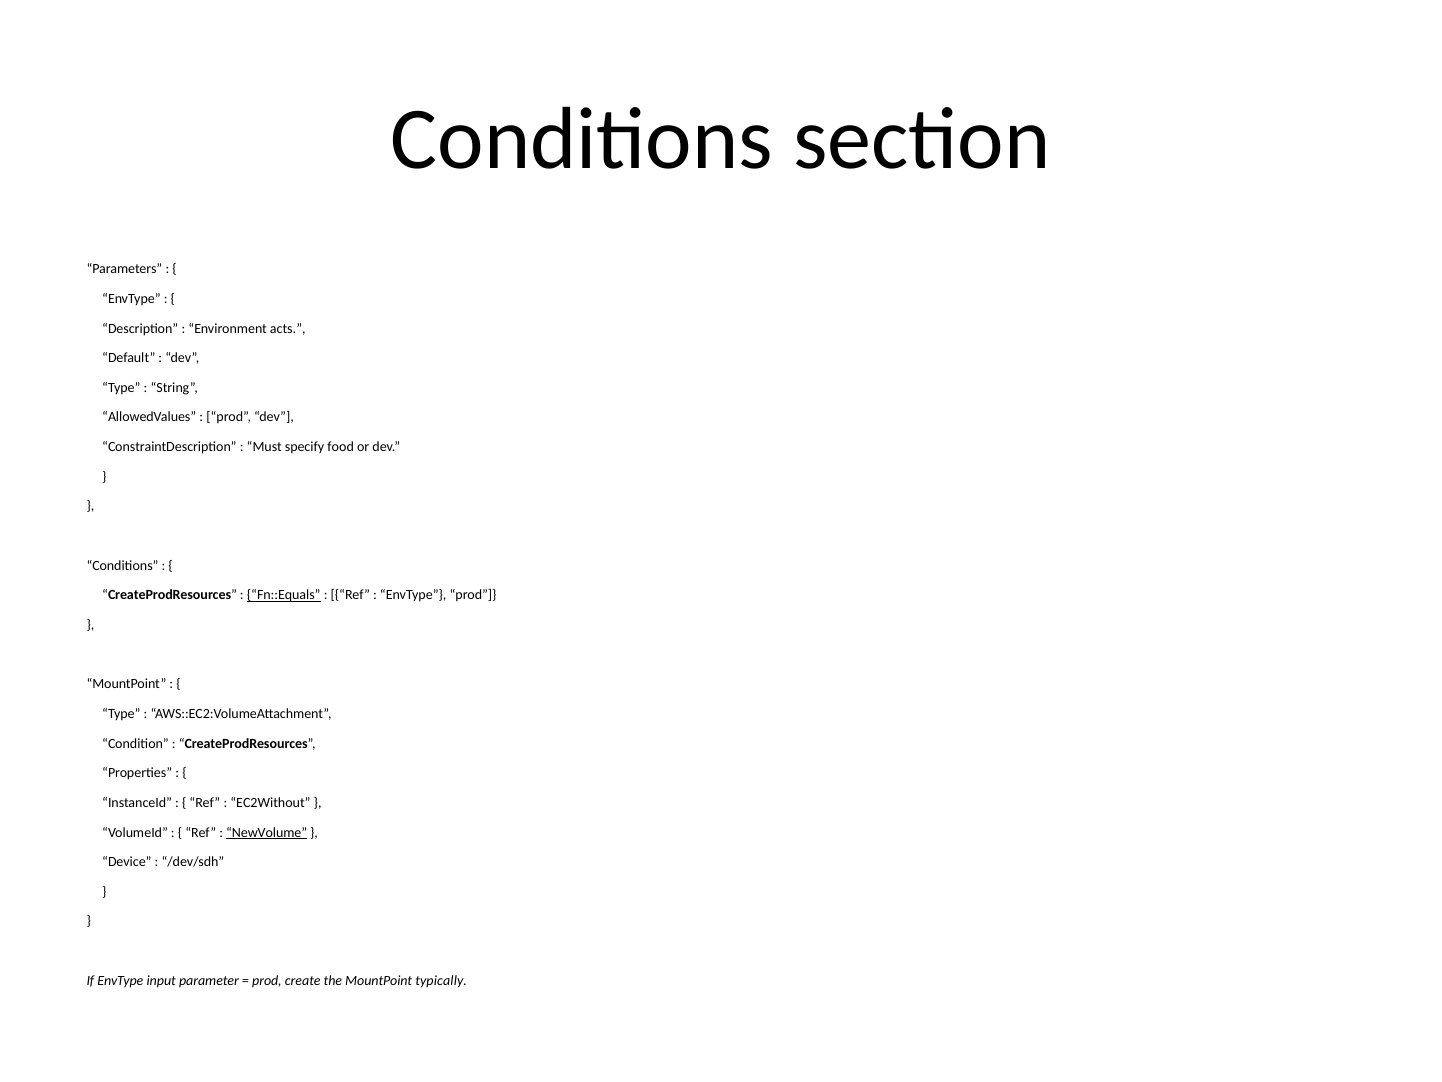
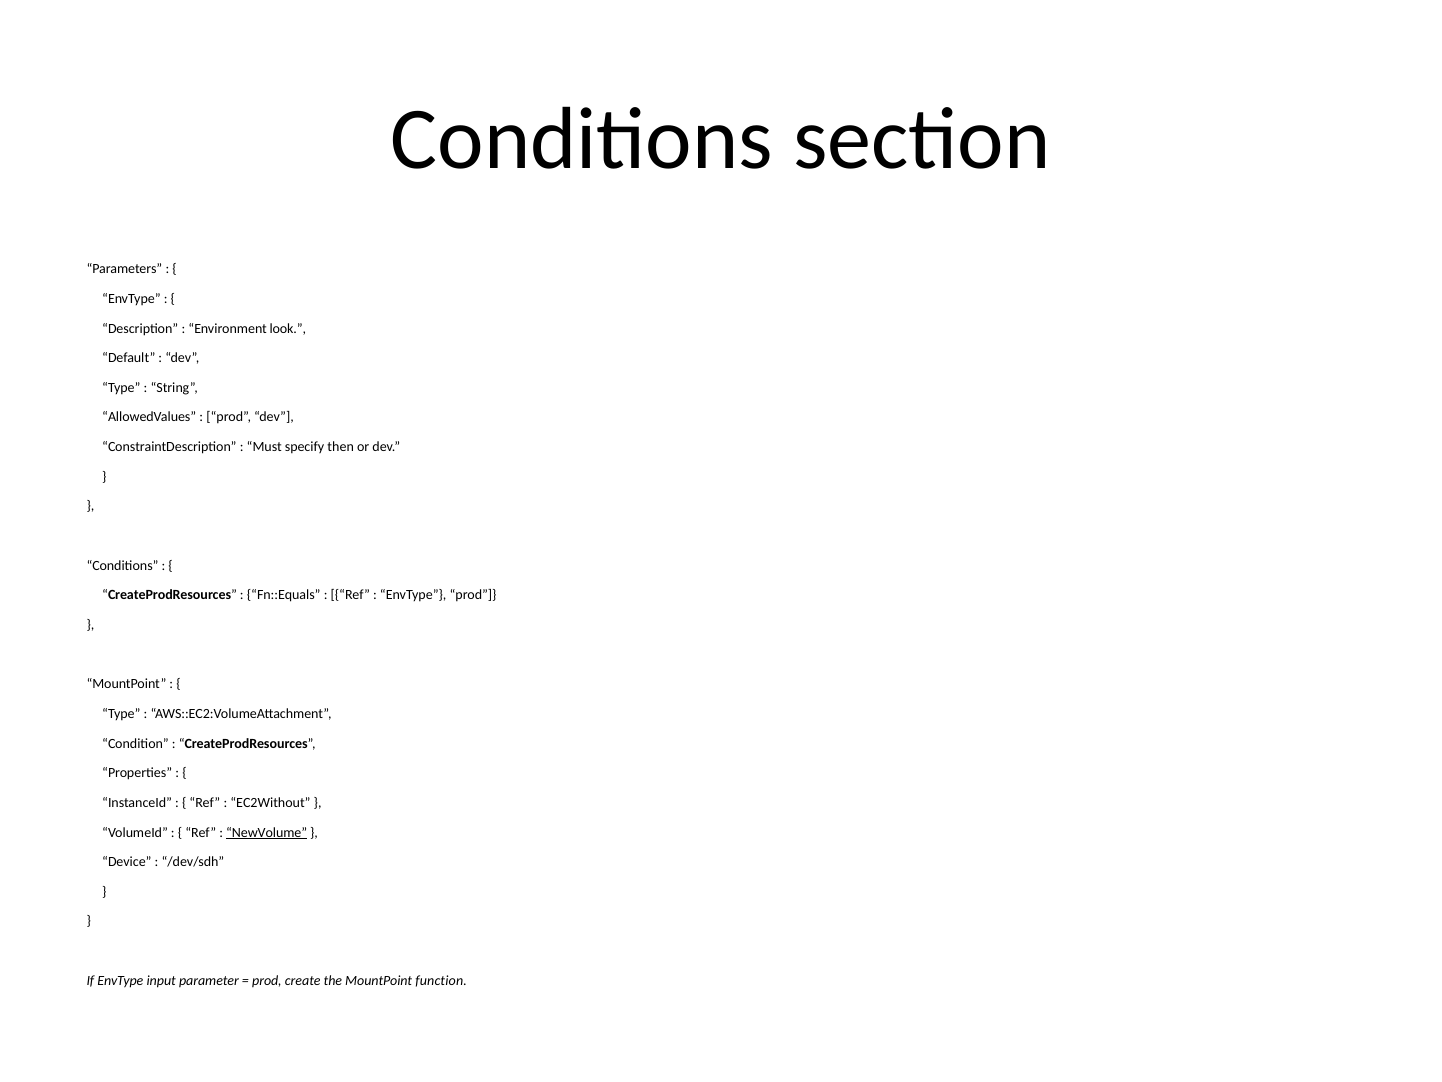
acts: acts -> look
food: food -> then
Fn::Equals underline: present -> none
typically: typically -> function
